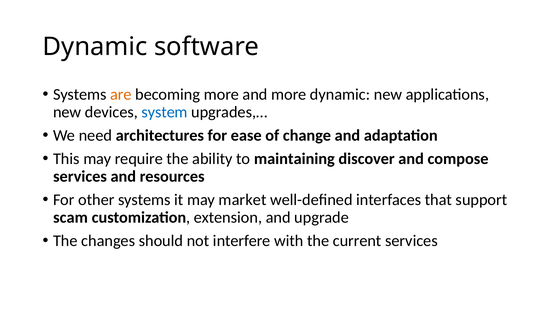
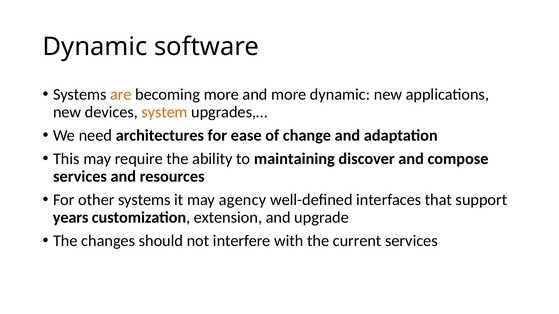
system colour: blue -> orange
market: market -> agency
scam: scam -> years
